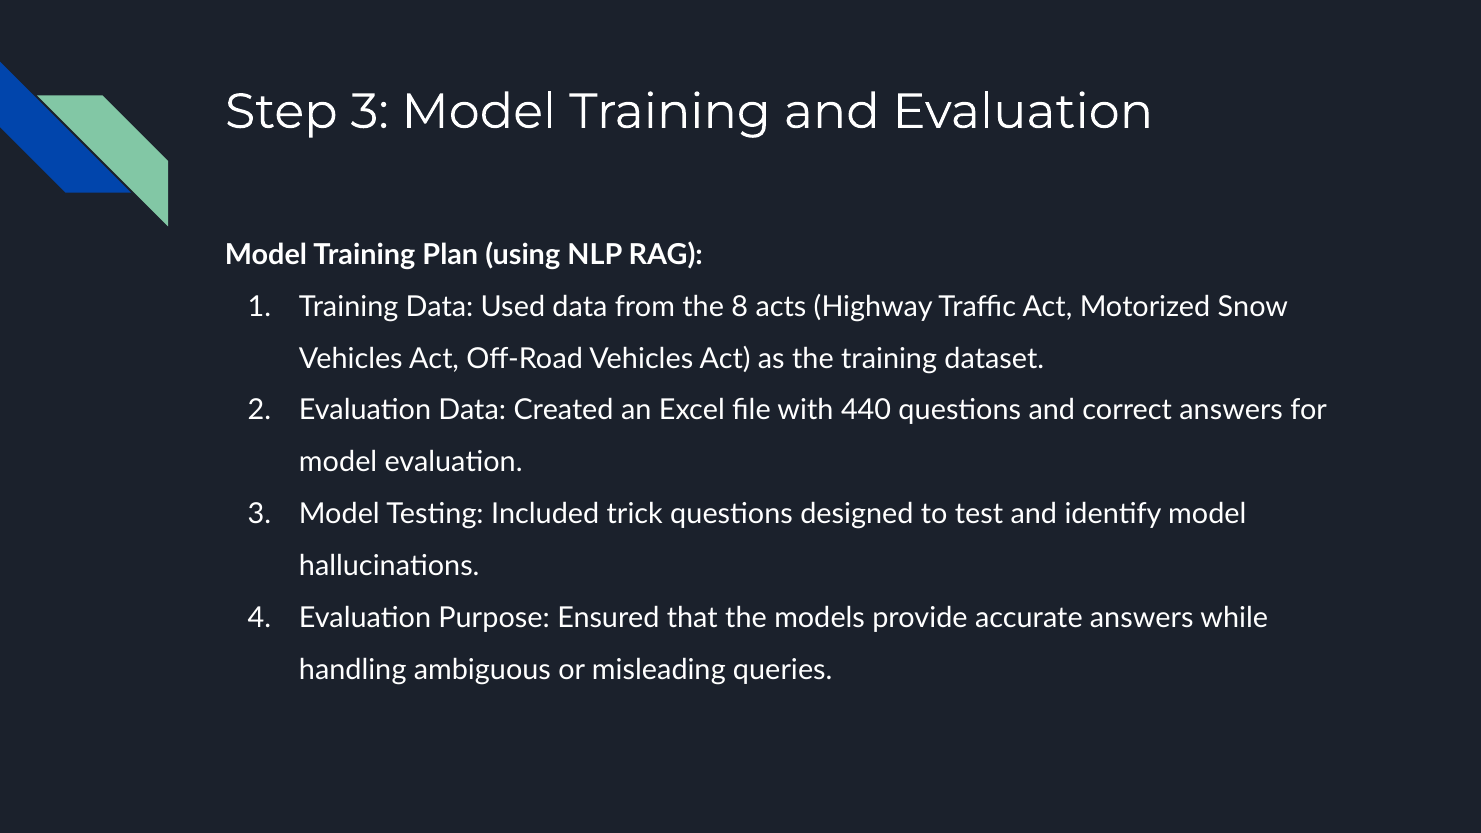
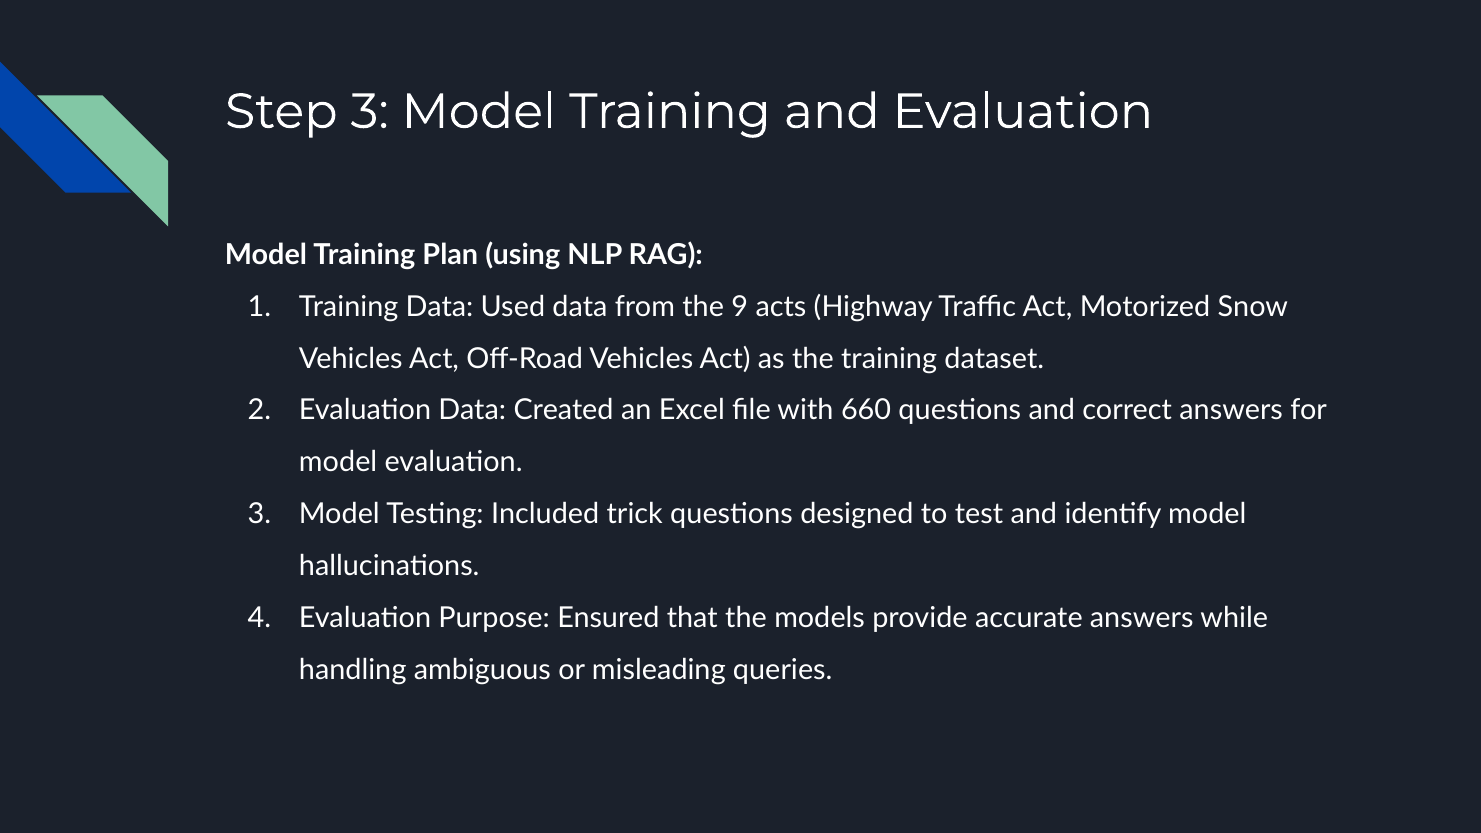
8: 8 -> 9
440: 440 -> 660
